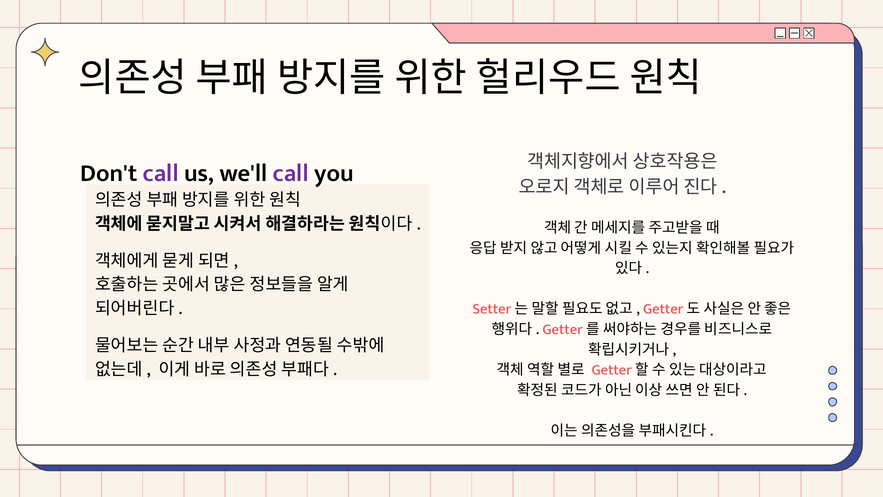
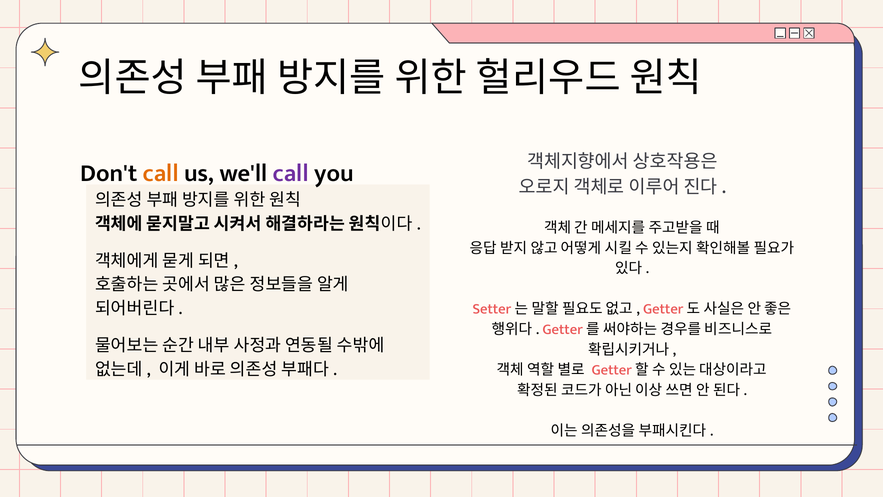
call at (161, 173) colour: purple -> orange
